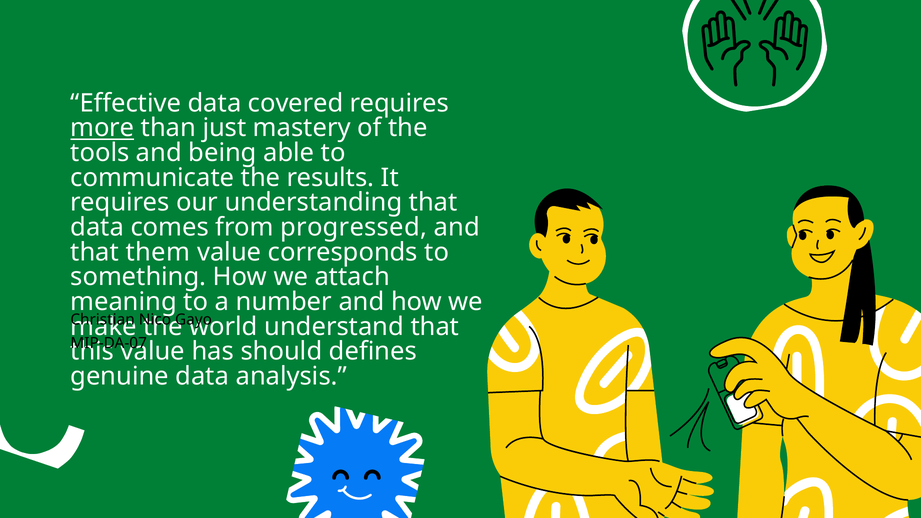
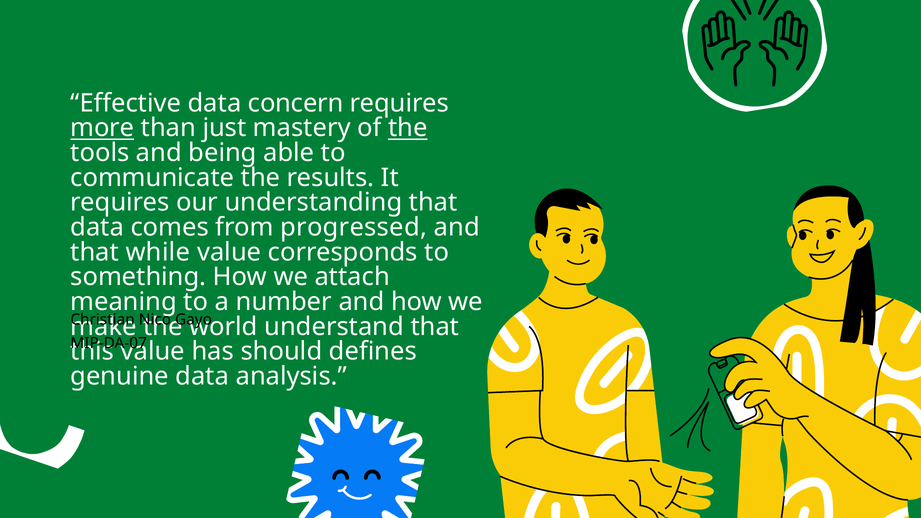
covered: covered -> concern
the at (408, 128) underline: none -> present
them: them -> while
